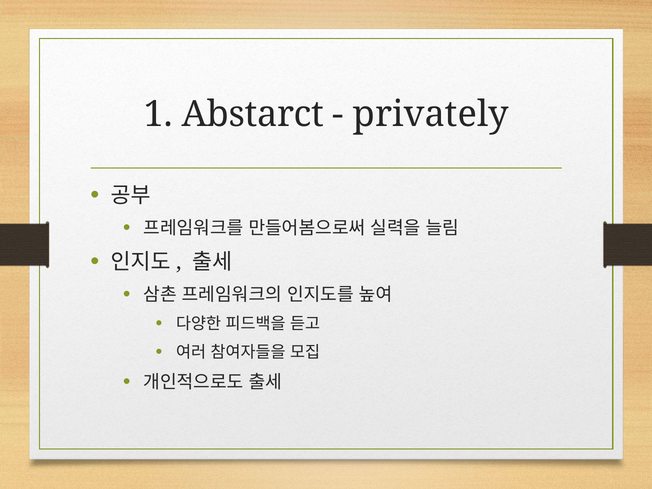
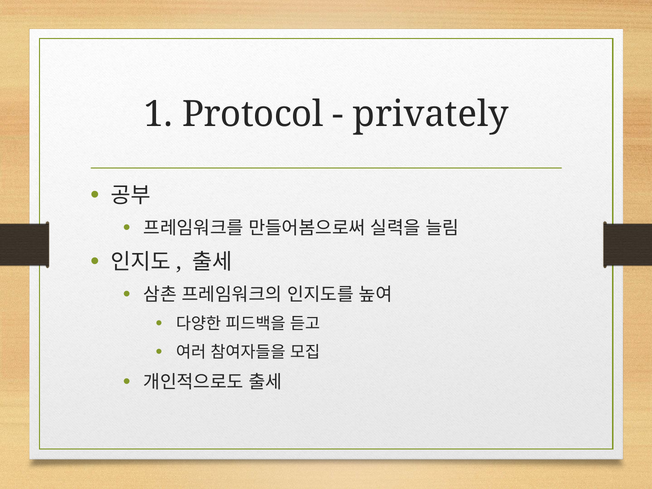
Abstarct: Abstarct -> Protocol
